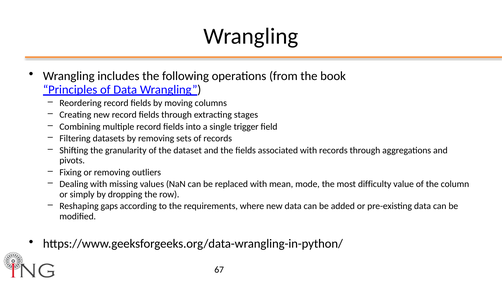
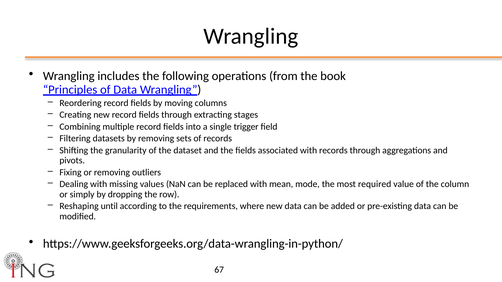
difficulty: difficulty -> required
gaps: gaps -> until
